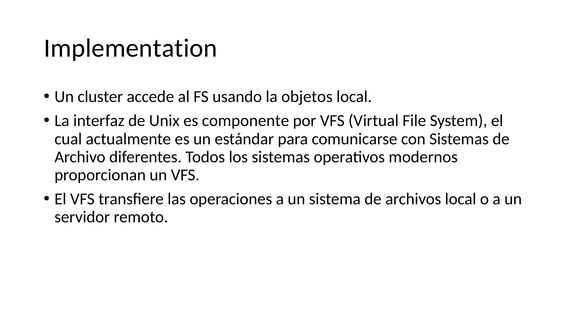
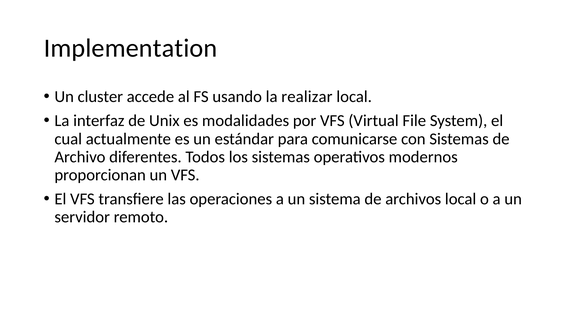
objetos: objetos -> realizar
componente: componente -> modalidades
